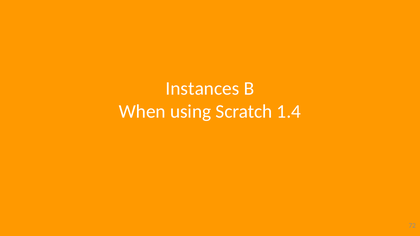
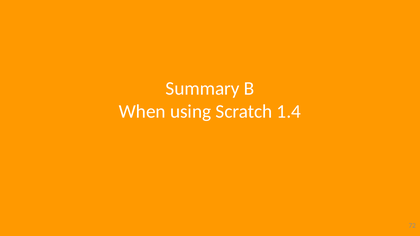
Instances: Instances -> Summary
